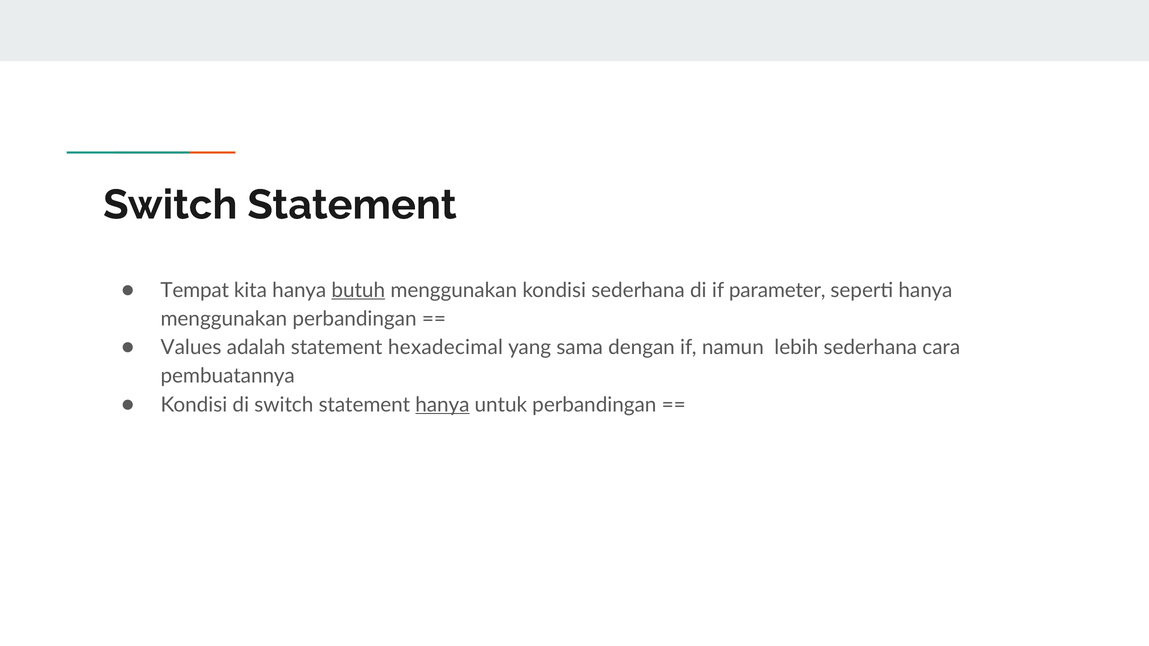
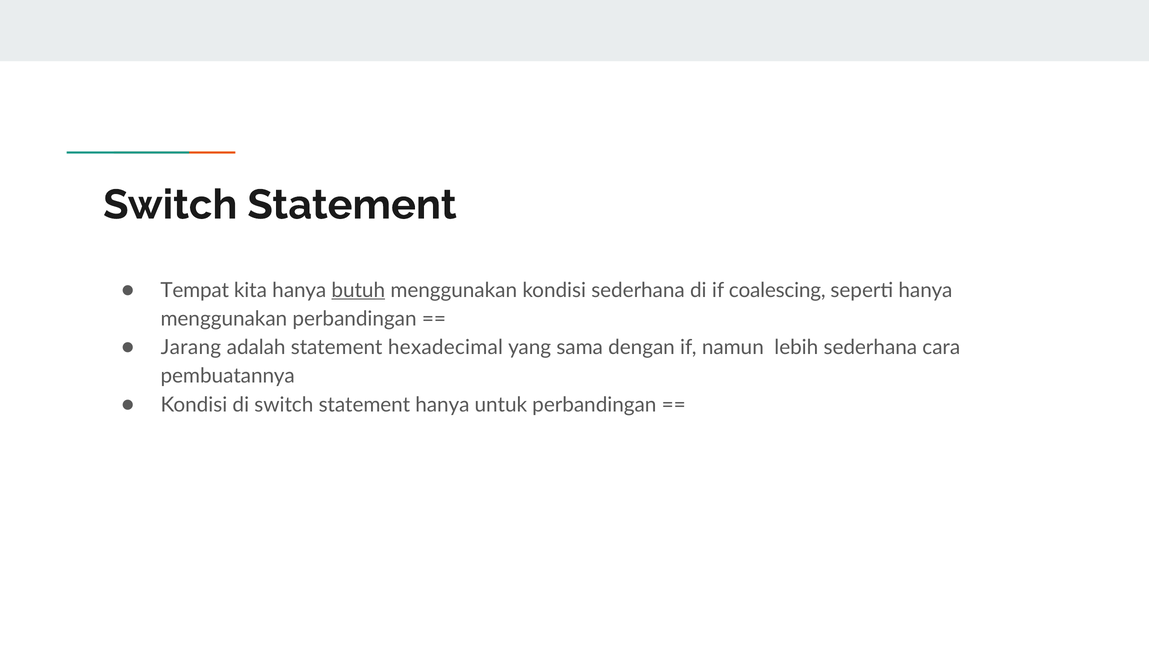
parameter: parameter -> coalescing
Values: Values -> Jarang
hanya at (442, 405) underline: present -> none
